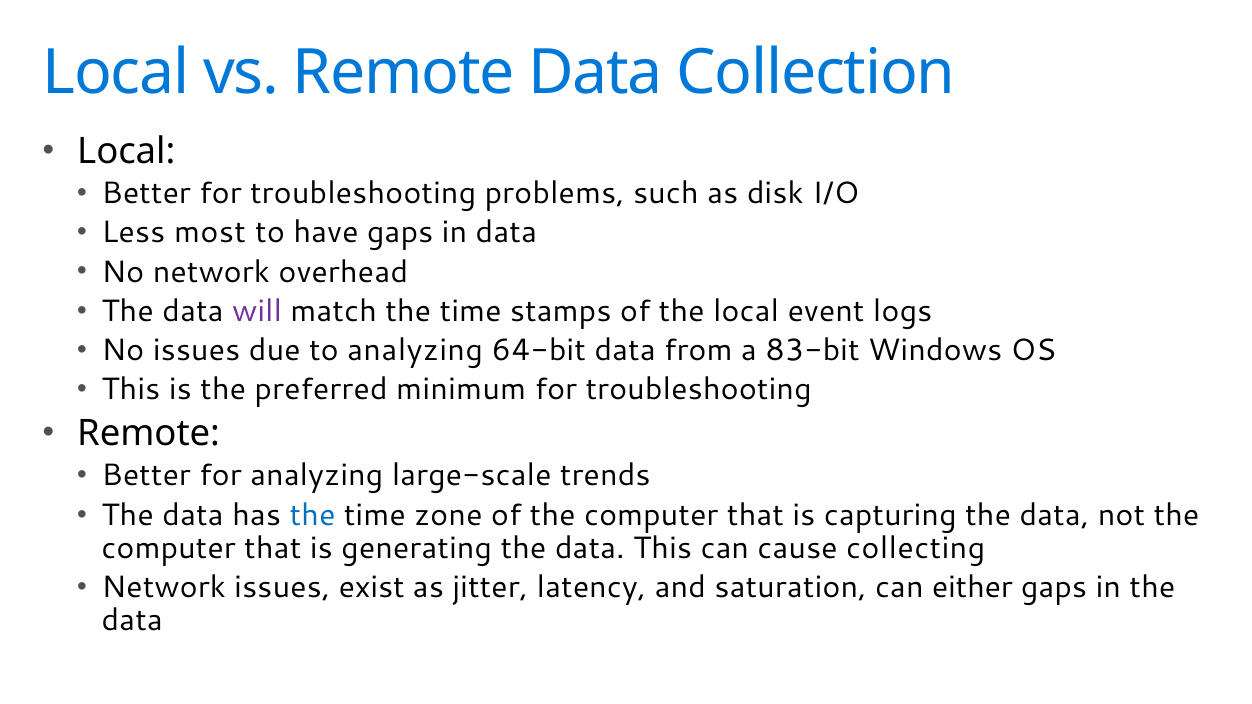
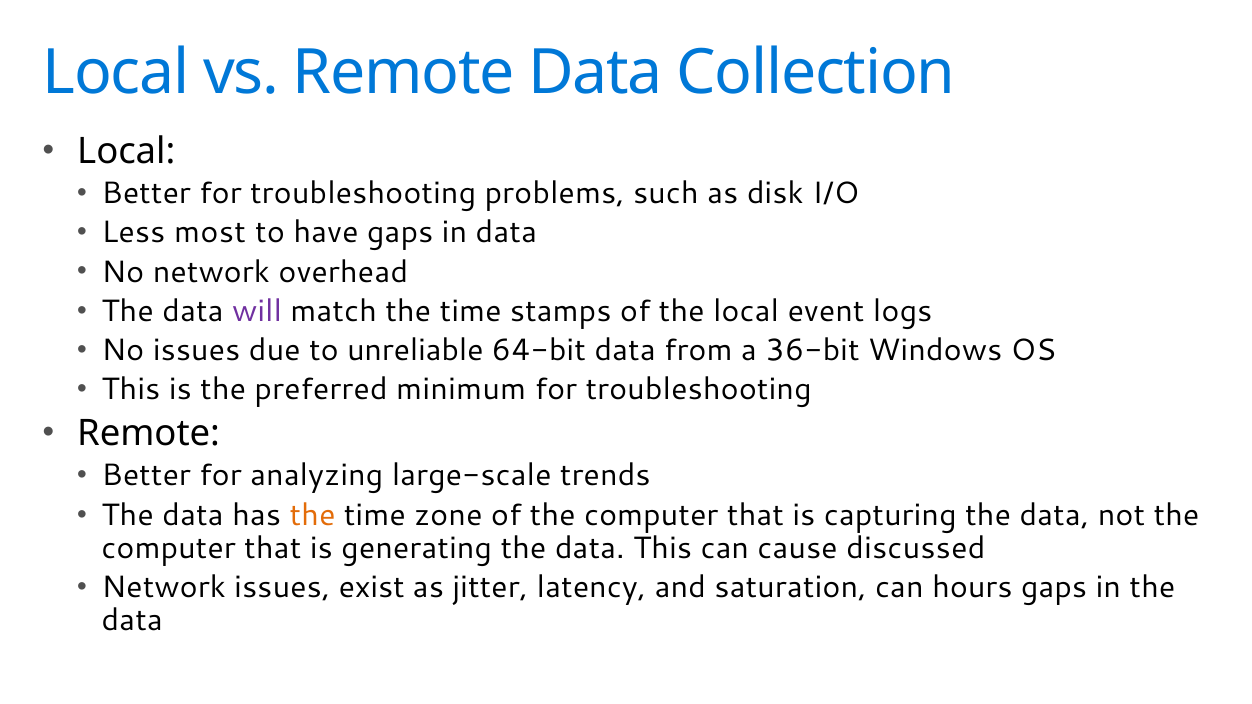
to analyzing: analyzing -> unreliable
83-bit: 83-bit -> 36-bit
the at (313, 515) colour: blue -> orange
collecting: collecting -> discussed
either: either -> hours
